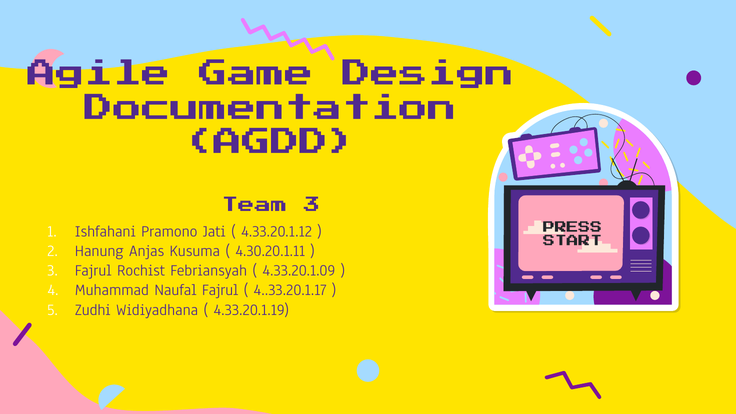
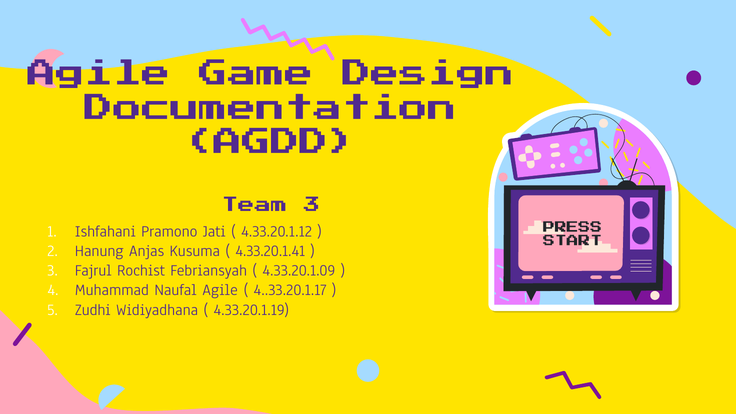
4.30.20.1.11: 4.30.20.1.11 -> 4.33.20.1.41
Naufal Fajrul: Fajrul -> Agile
